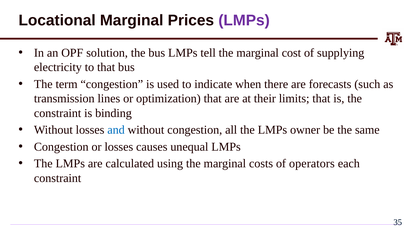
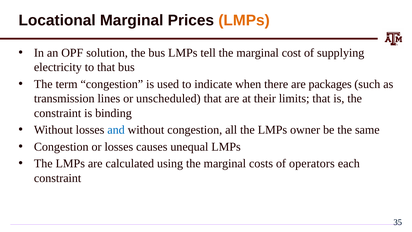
LMPs at (244, 20) colour: purple -> orange
forecasts: forecasts -> packages
optimization: optimization -> unscheduled
